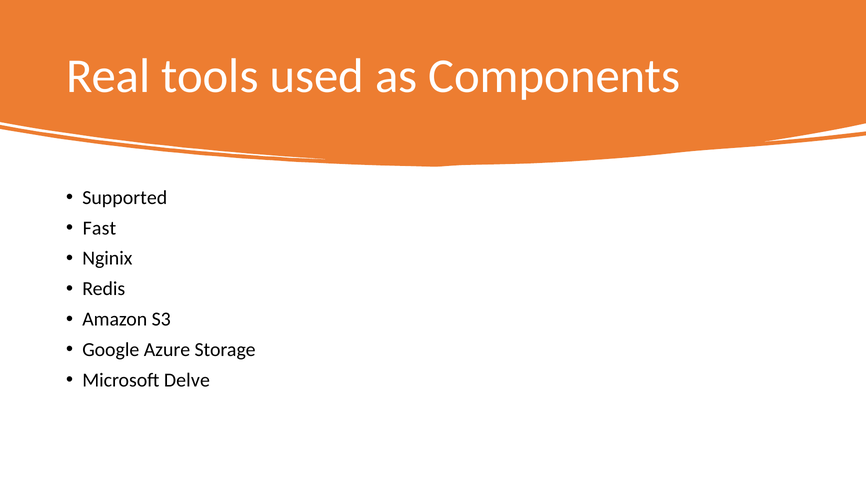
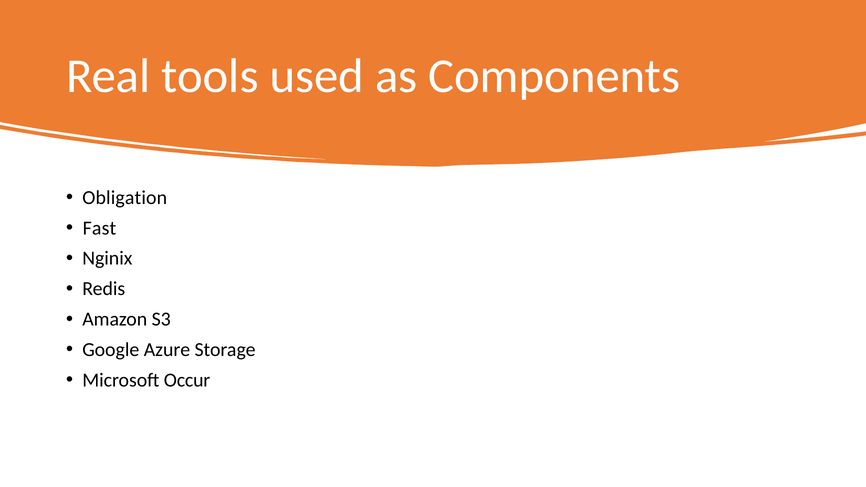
Supported: Supported -> Obligation
Delve: Delve -> Occur
